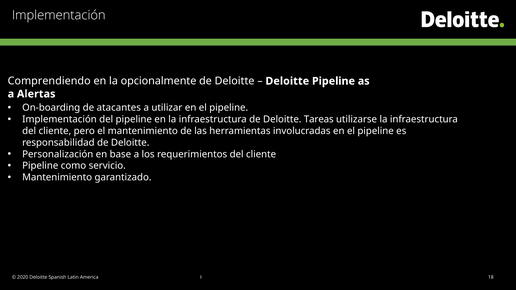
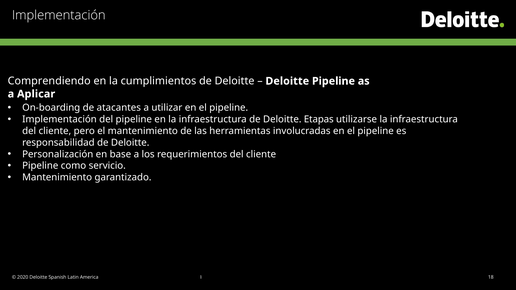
opcionalmente: opcionalmente -> cumplimientos
Alertas: Alertas -> Aplicar
Tareas: Tareas -> Etapas
